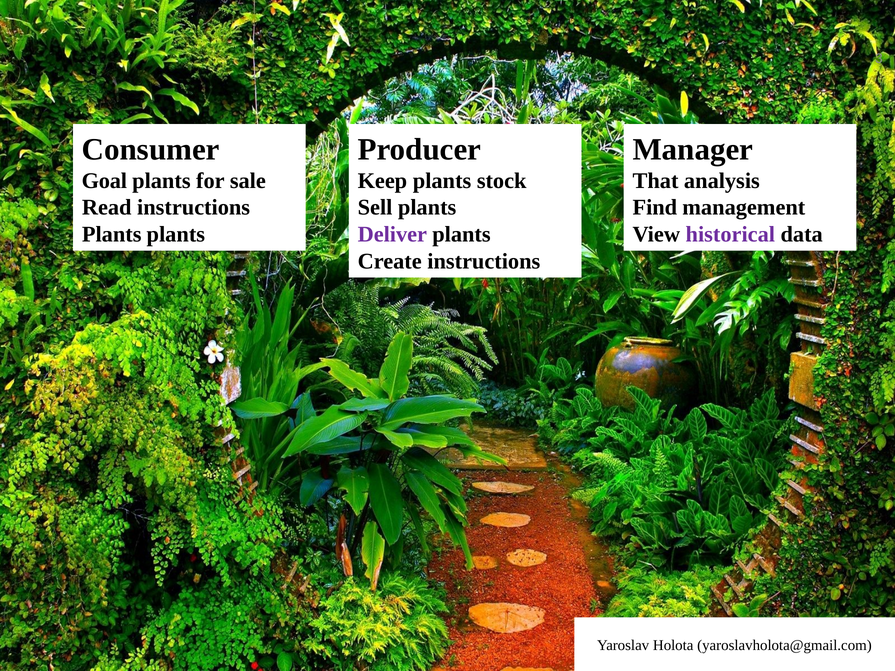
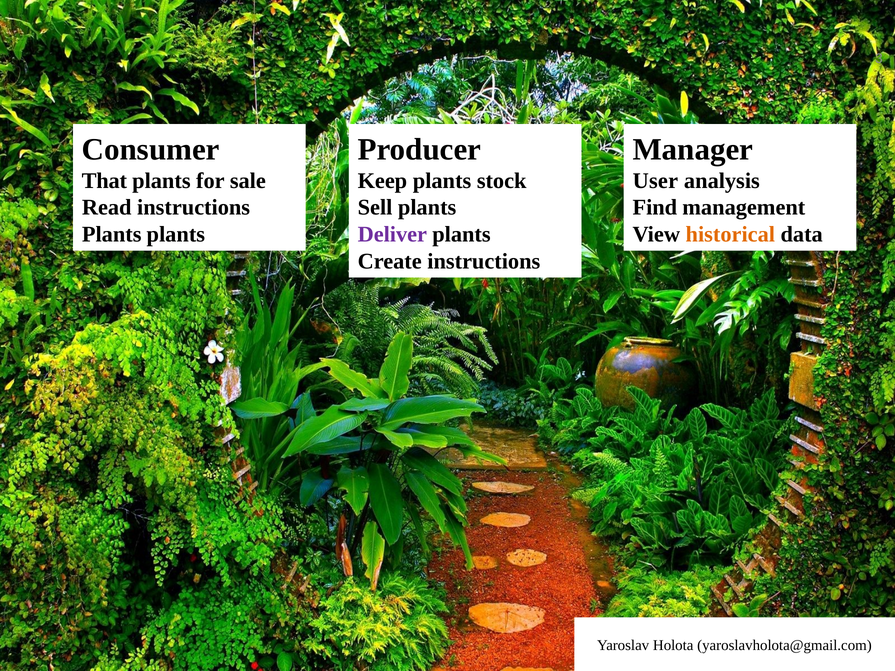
Goal: Goal -> That
That: That -> User
historical colour: purple -> orange
